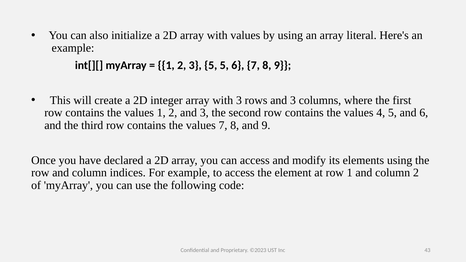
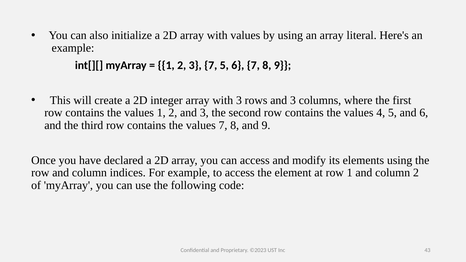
3 5: 5 -> 7
